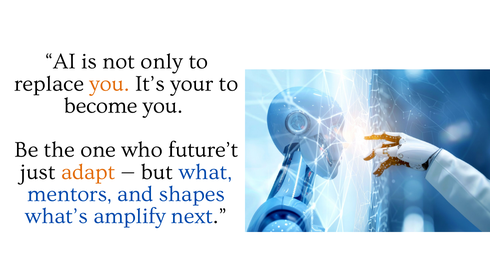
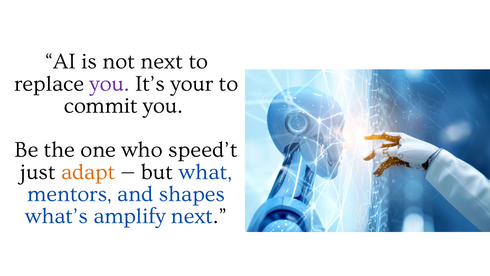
not only: only -> next
you at (110, 83) colour: orange -> purple
become: become -> commit
future’t: future’t -> speed’t
